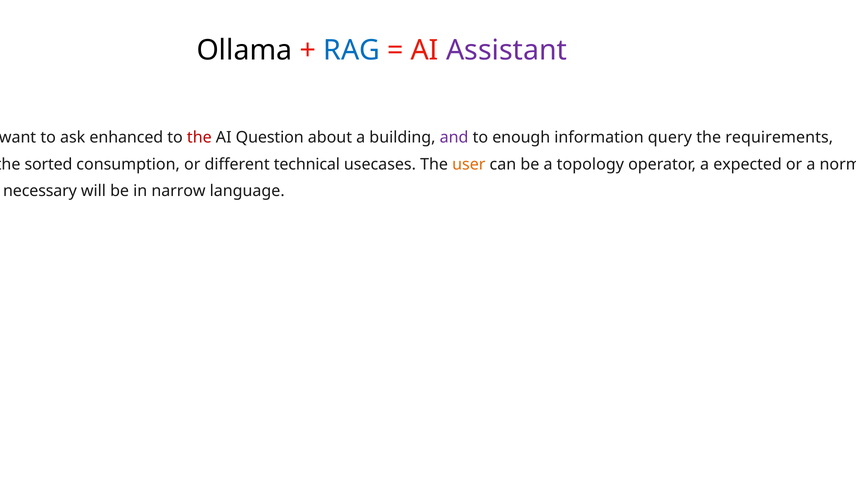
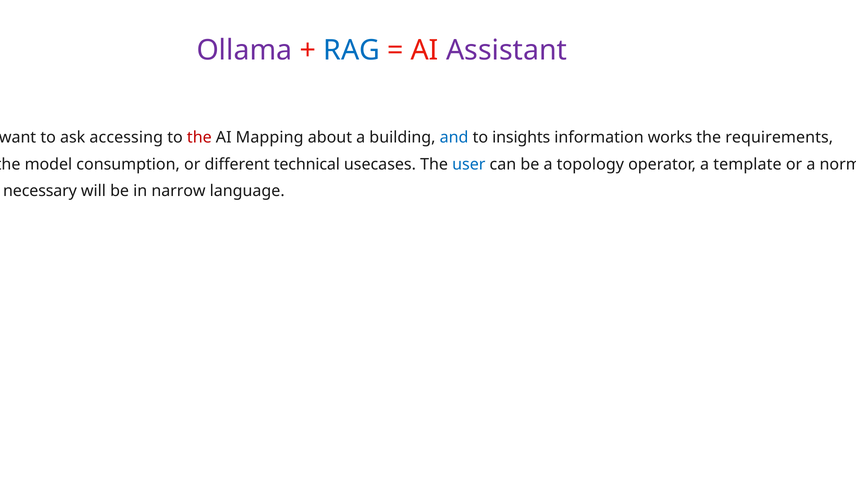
Ollama colour: black -> purple
enhanced: enhanced -> accessing
Question: Question -> Mapping
and colour: purple -> blue
enough: enough -> insights
query: query -> works
sorted: sorted -> model
user at (469, 164) colour: orange -> blue
expected: expected -> template
